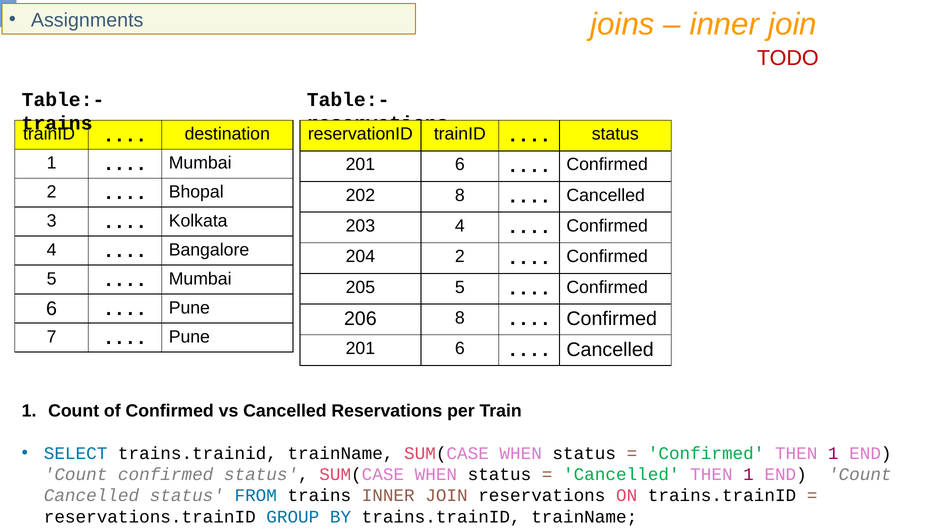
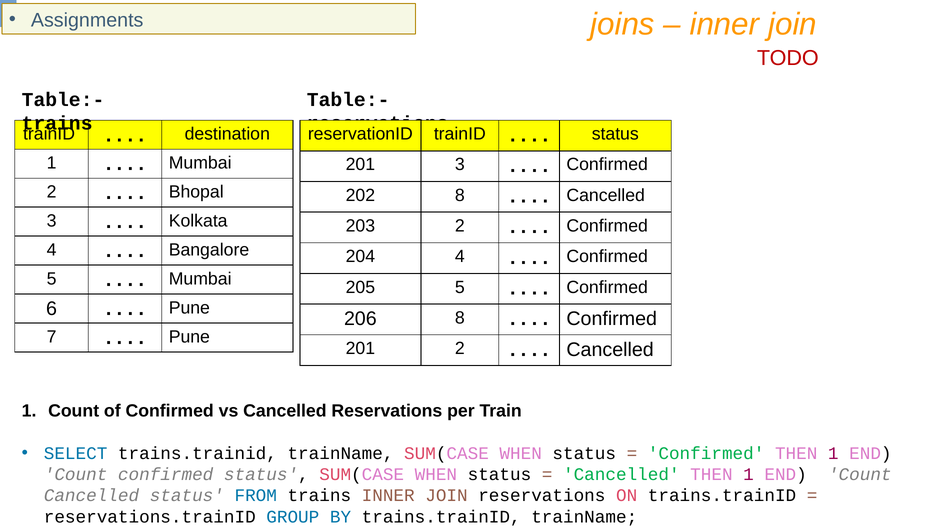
6 at (460, 165): 6 -> 3
203 4: 4 -> 2
204 2: 2 -> 4
6 at (460, 348): 6 -> 2
